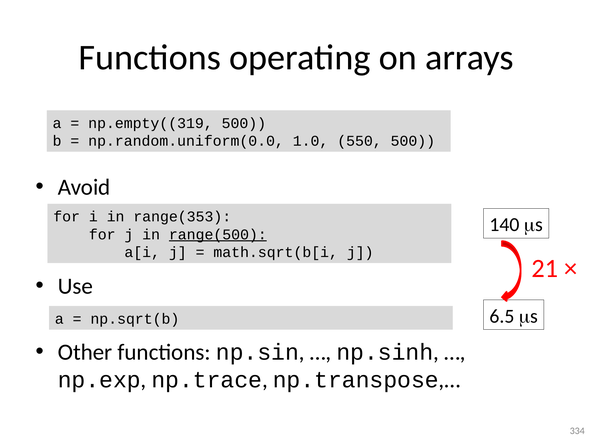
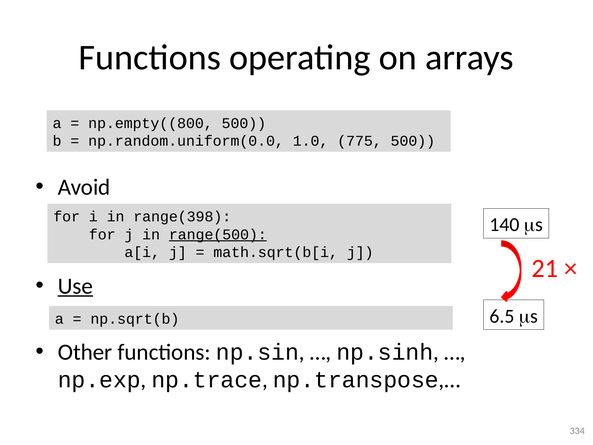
np.empty((319: np.empty((319 -> np.empty((800
550: 550 -> 775
range(353: range(353 -> range(398
Use underline: none -> present
